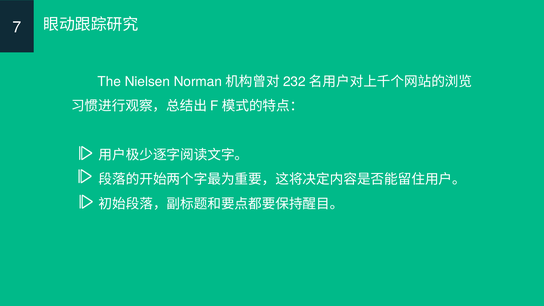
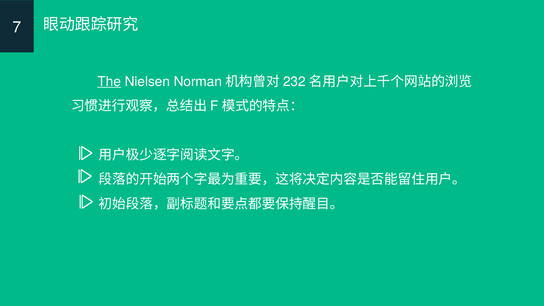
The underline: none -> present
